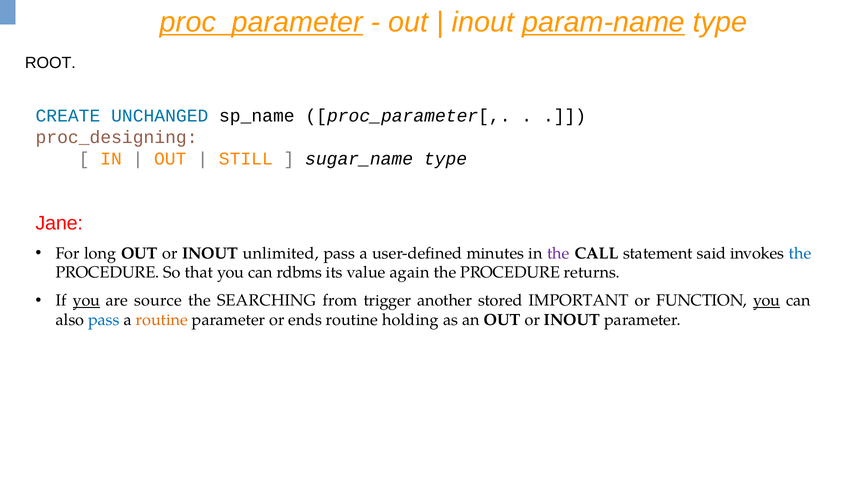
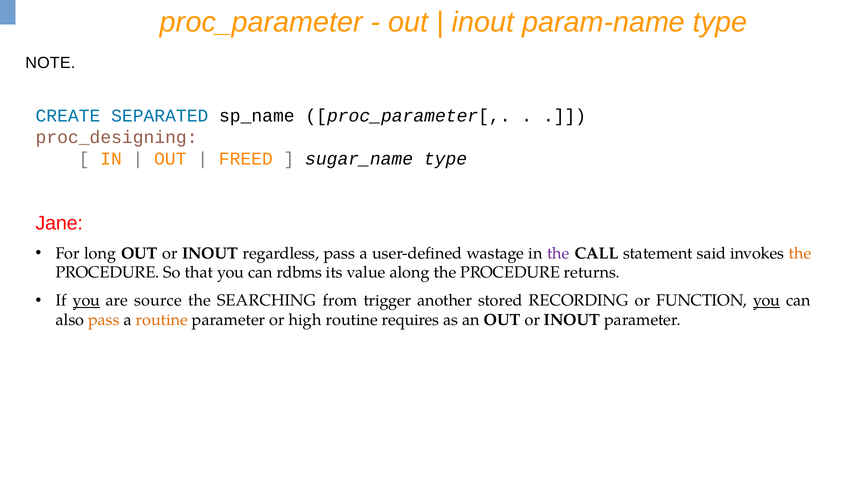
proc_parameter underline: present -> none
param-name underline: present -> none
ROOT: ROOT -> NOTE
UNCHANGED: UNCHANGED -> SEPARATED
STILL: STILL -> FREED
unlimited: unlimited -> regardless
minutes: minutes -> wastage
the at (800, 253) colour: blue -> orange
again: again -> along
IMPORTANT: IMPORTANT -> RECORDING
pass at (104, 320) colour: blue -> orange
ends: ends -> high
holding: holding -> requires
